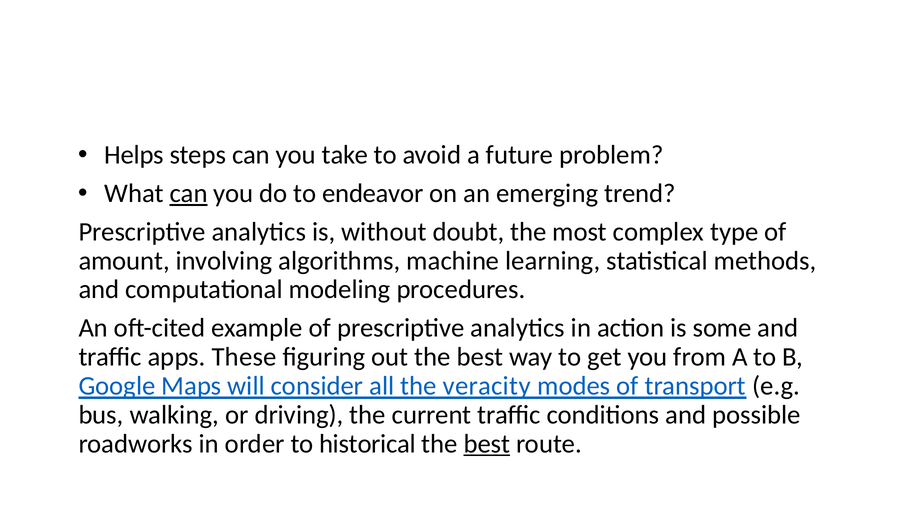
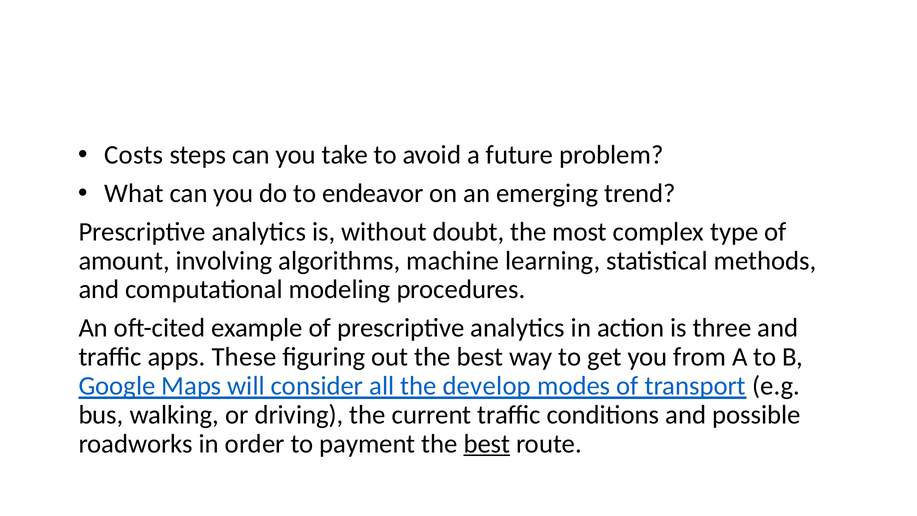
Helps: Helps -> Costs
can at (189, 193) underline: present -> none
some: some -> three
veracity: veracity -> develop
historical: historical -> payment
